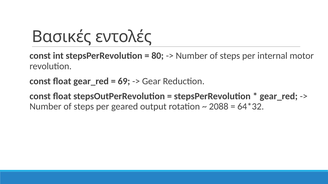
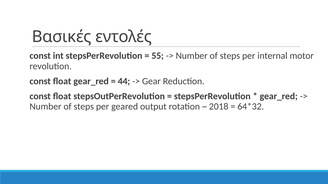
80: 80 -> 55
69: 69 -> 44
2088: 2088 -> 2018
